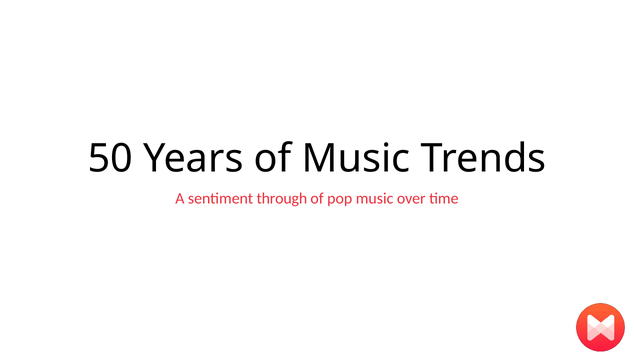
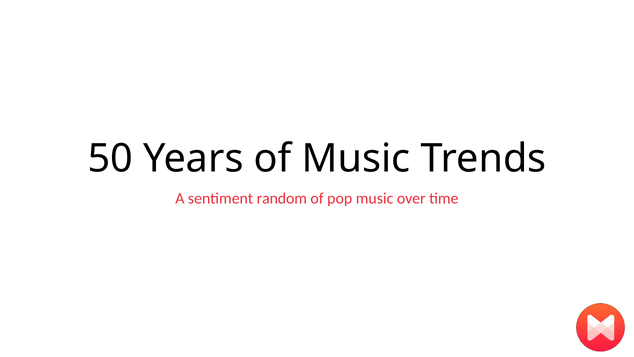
through: through -> random
